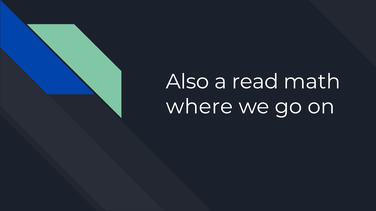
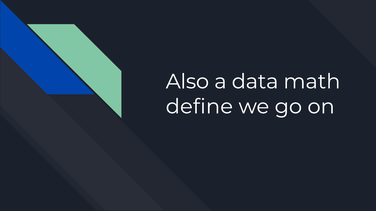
read: read -> data
where: where -> define
